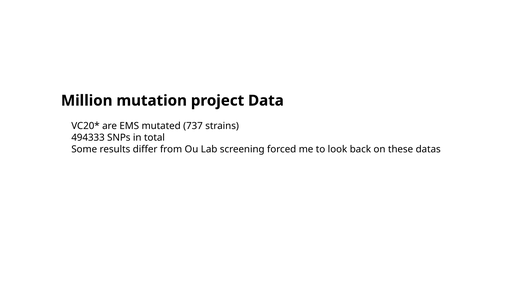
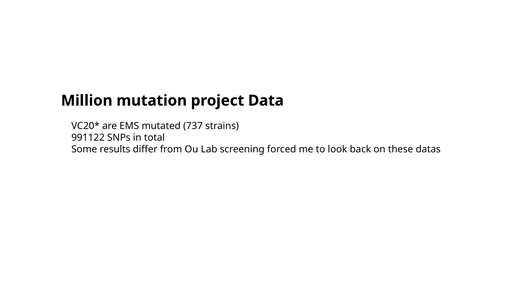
494333: 494333 -> 991122
